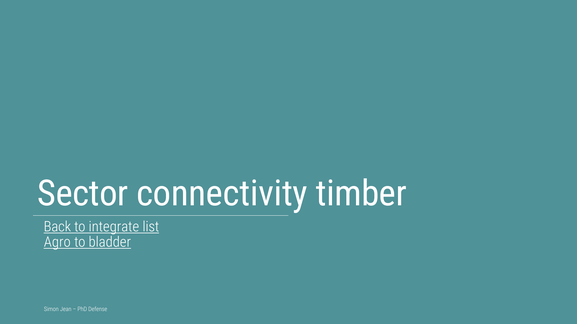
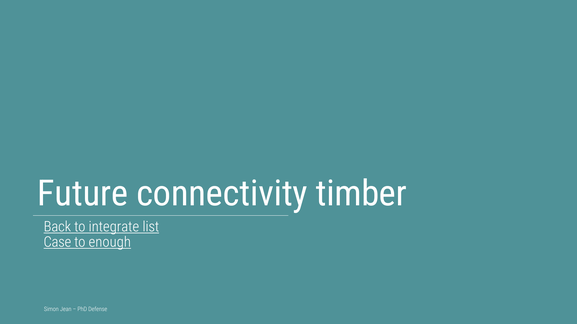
Sector: Sector -> Future
Agro: Agro -> Case
bladder: bladder -> enough
